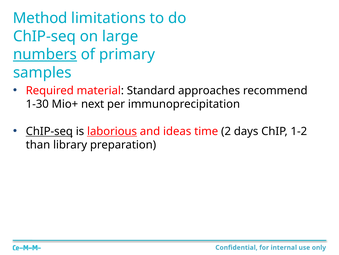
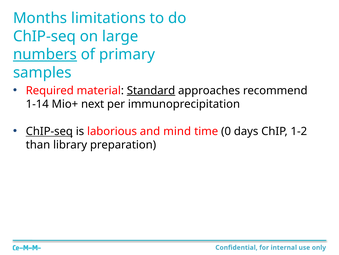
Method: Method -> Months
Standard underline: none -> present
1-30: 1-30 -> 1-14
laborious underline: present -> none
ideas: ideas -> mind
2: 2 -> 0
